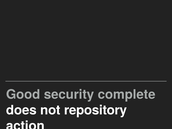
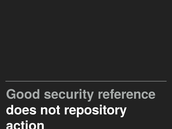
complete: complete -> reference
